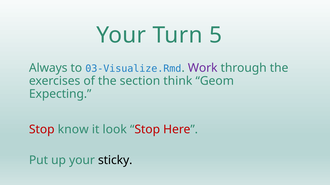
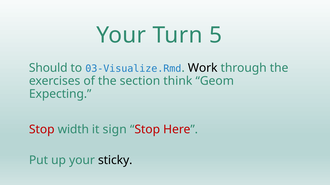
Always: Always -> Should
Work colour: purple -> black
know: know -> width
look: look -> sign
